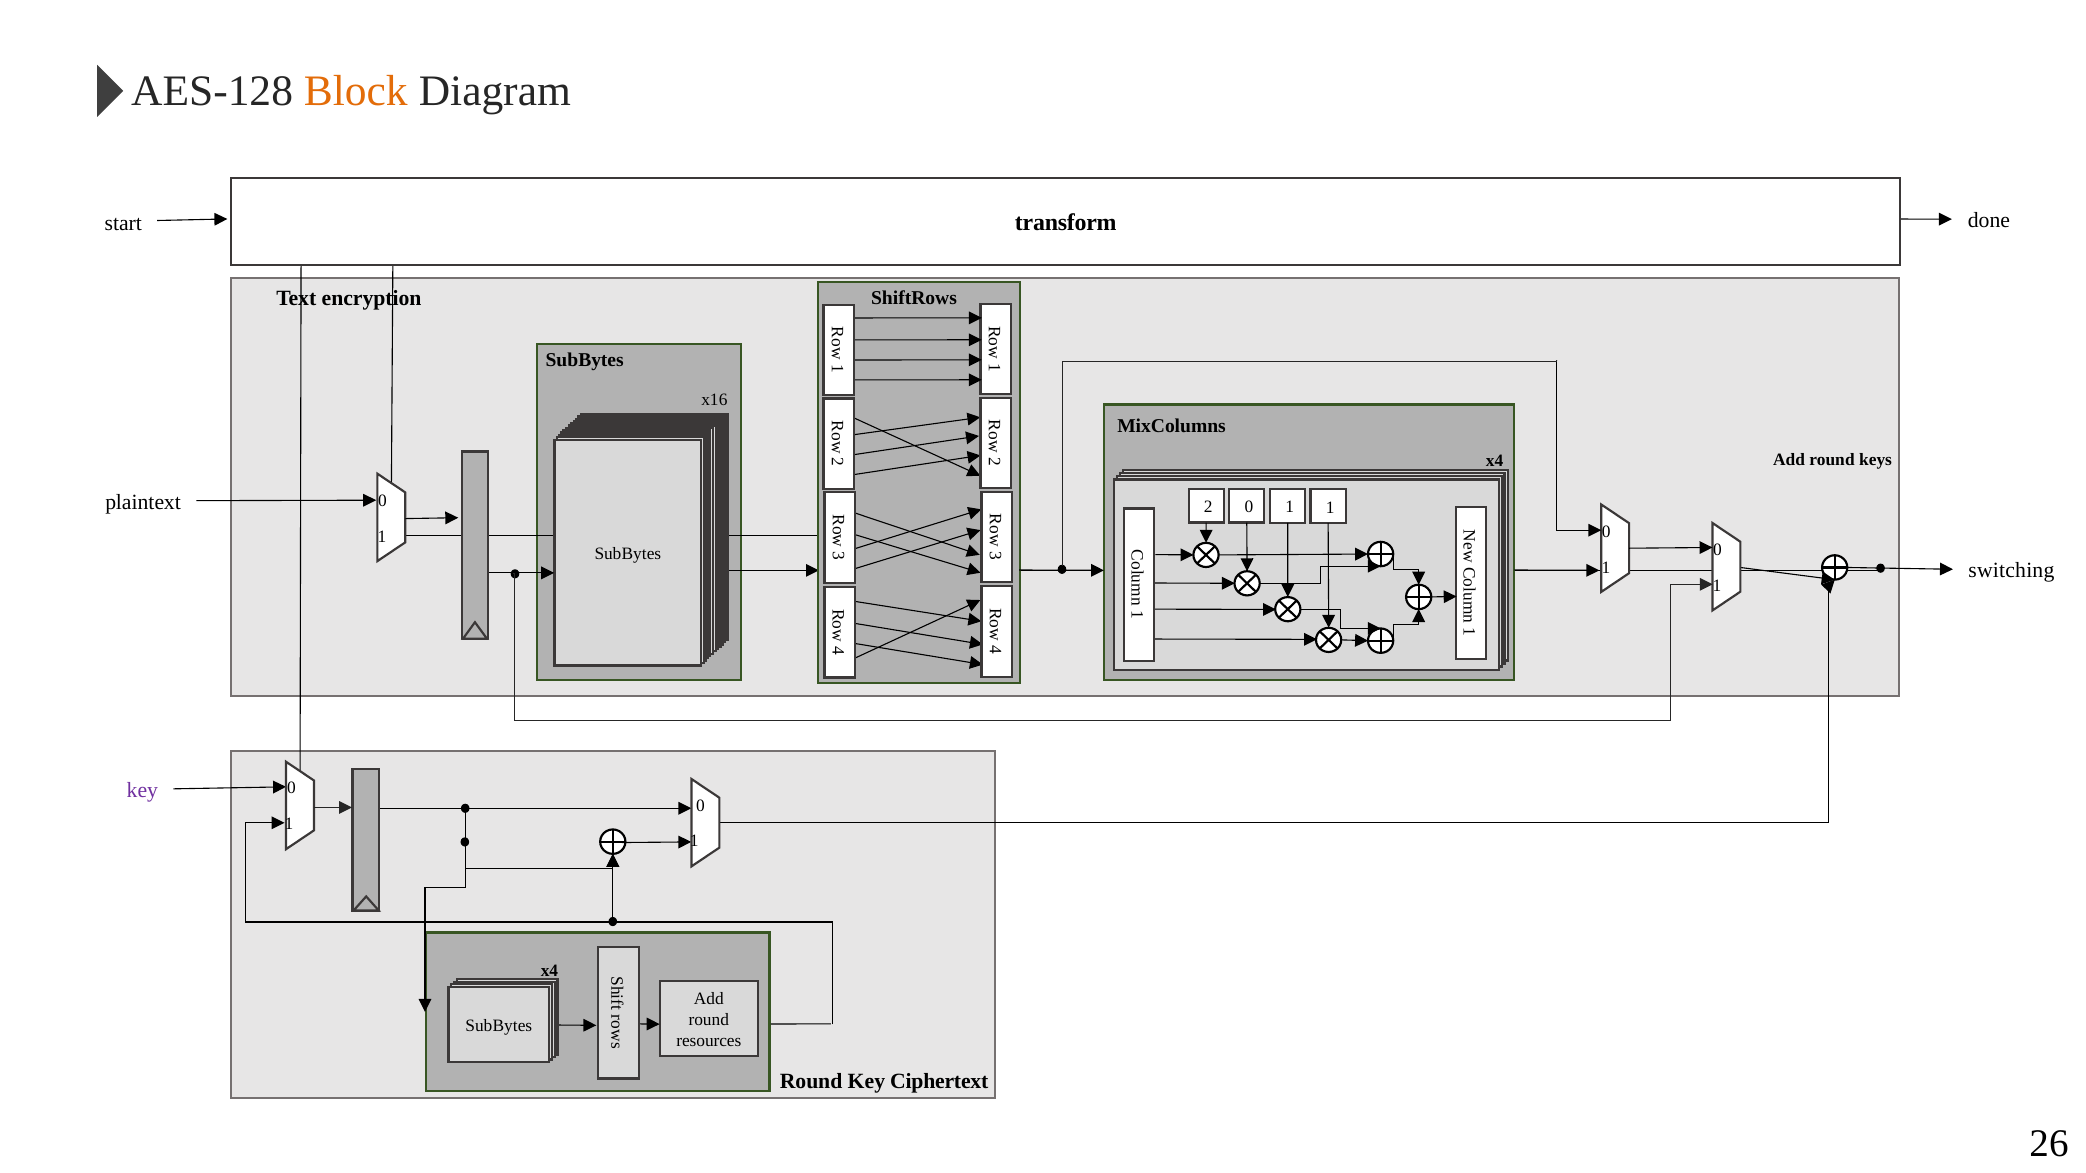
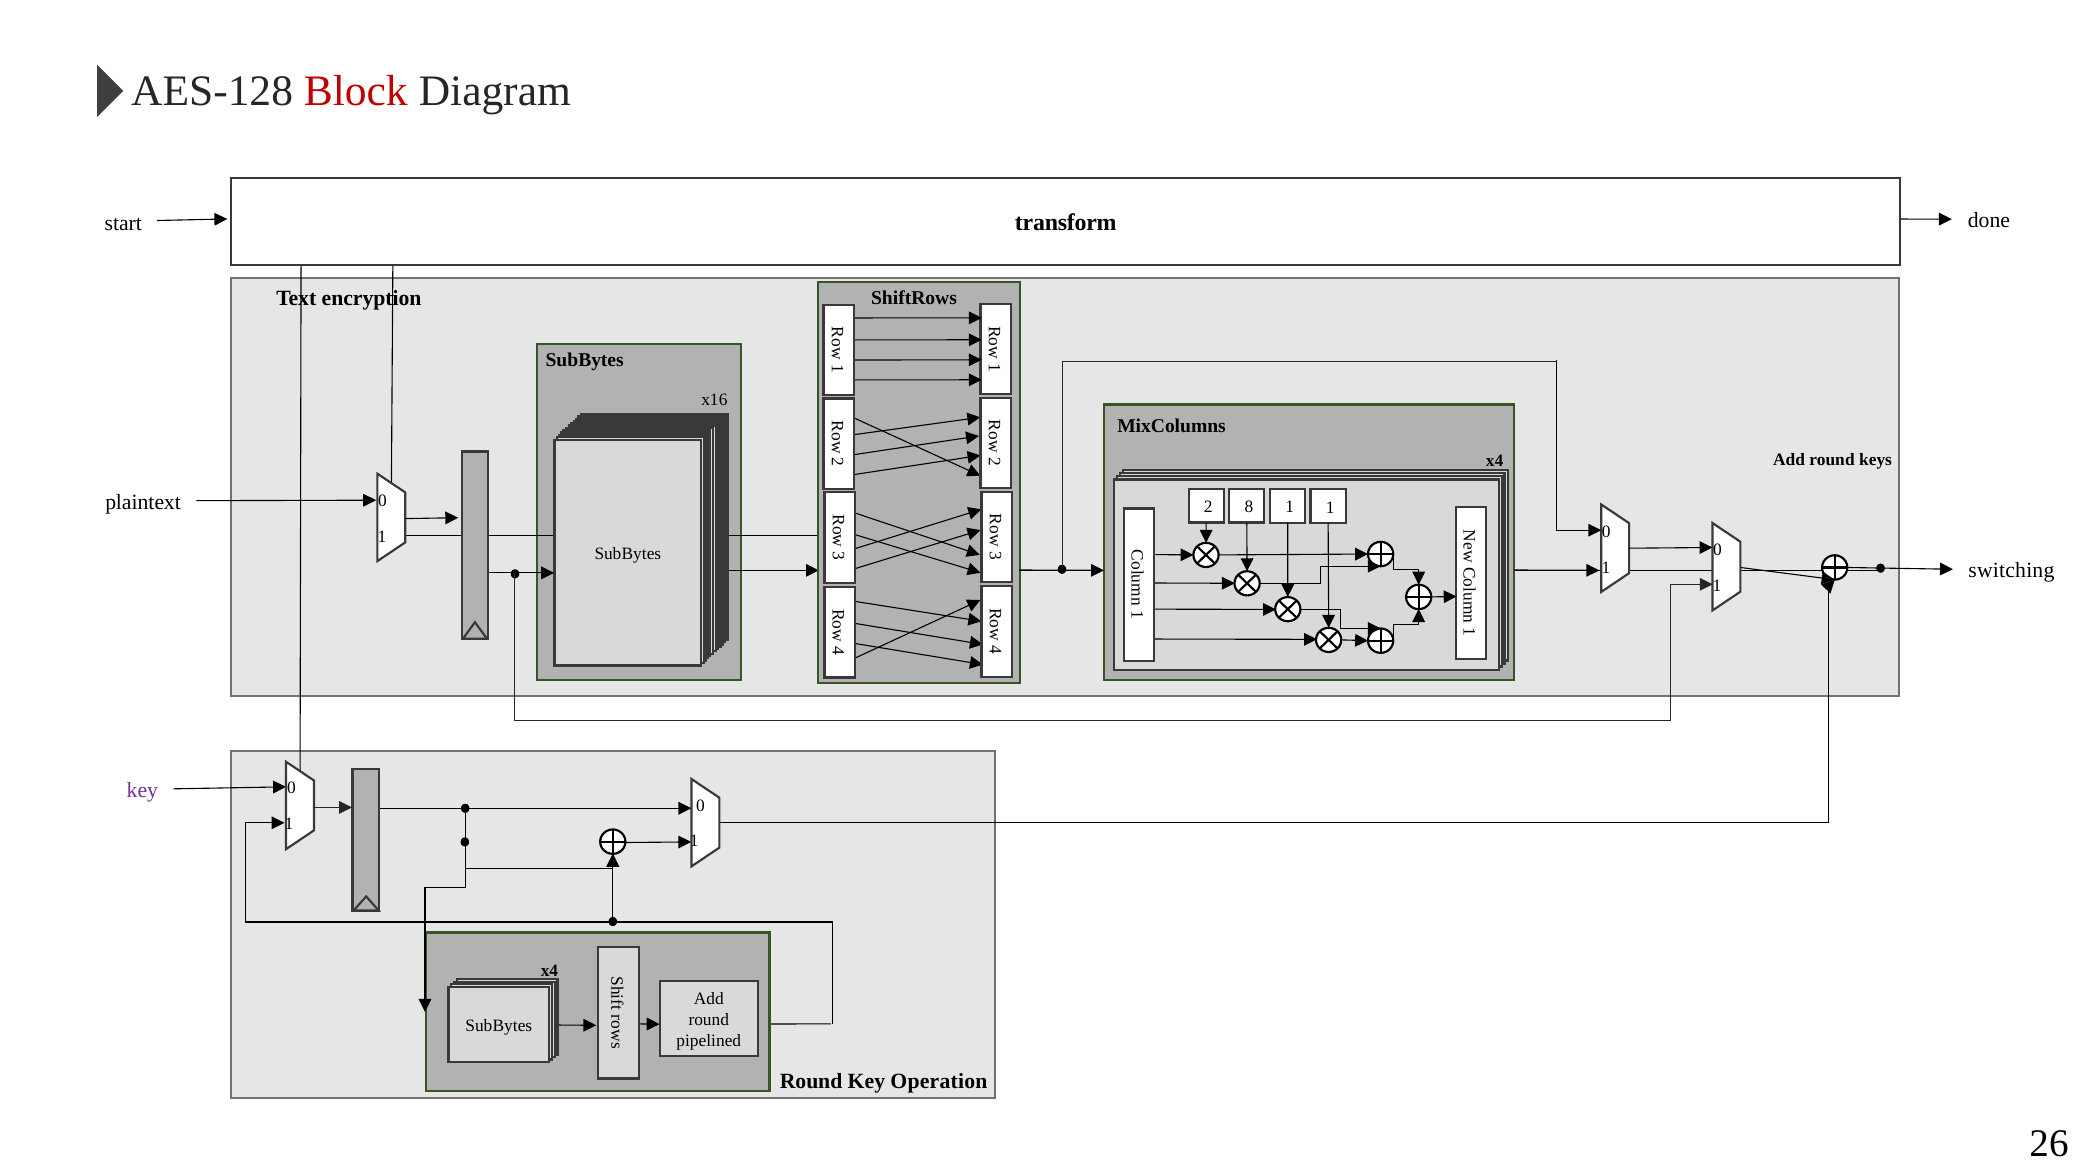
Block colour: orange -> red
2 0: 0 -> 8
resources: resources -> pipelined
Ciphertext: Ciphertext -> Operation
